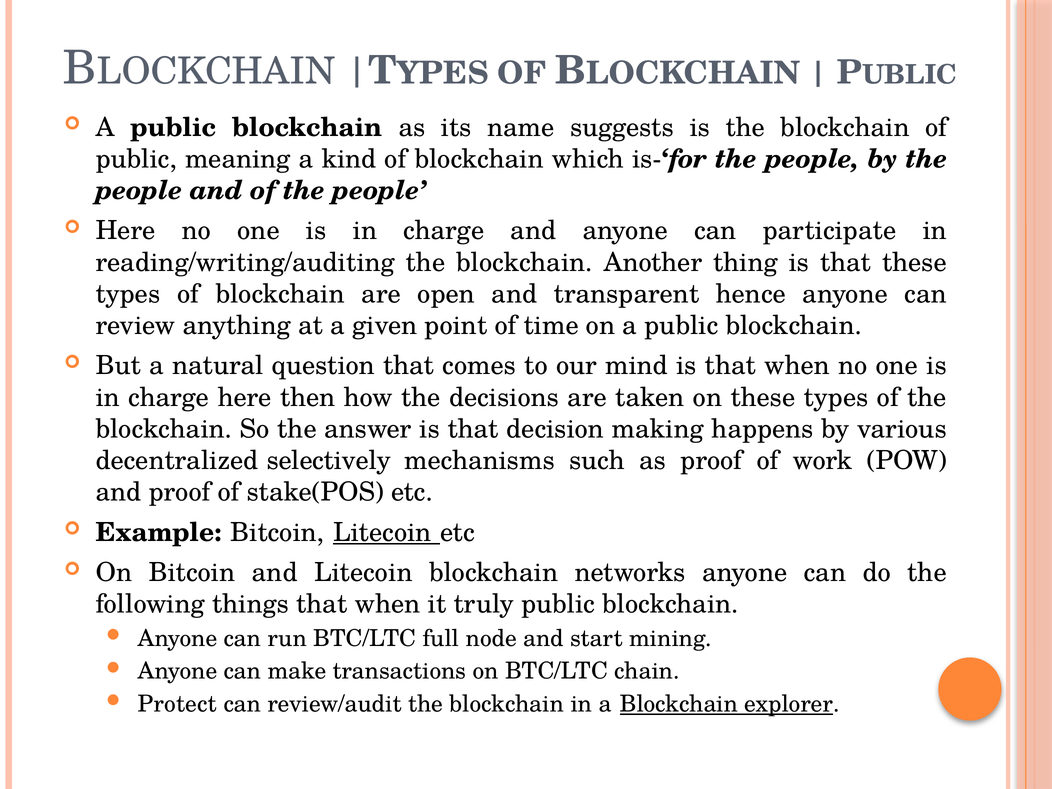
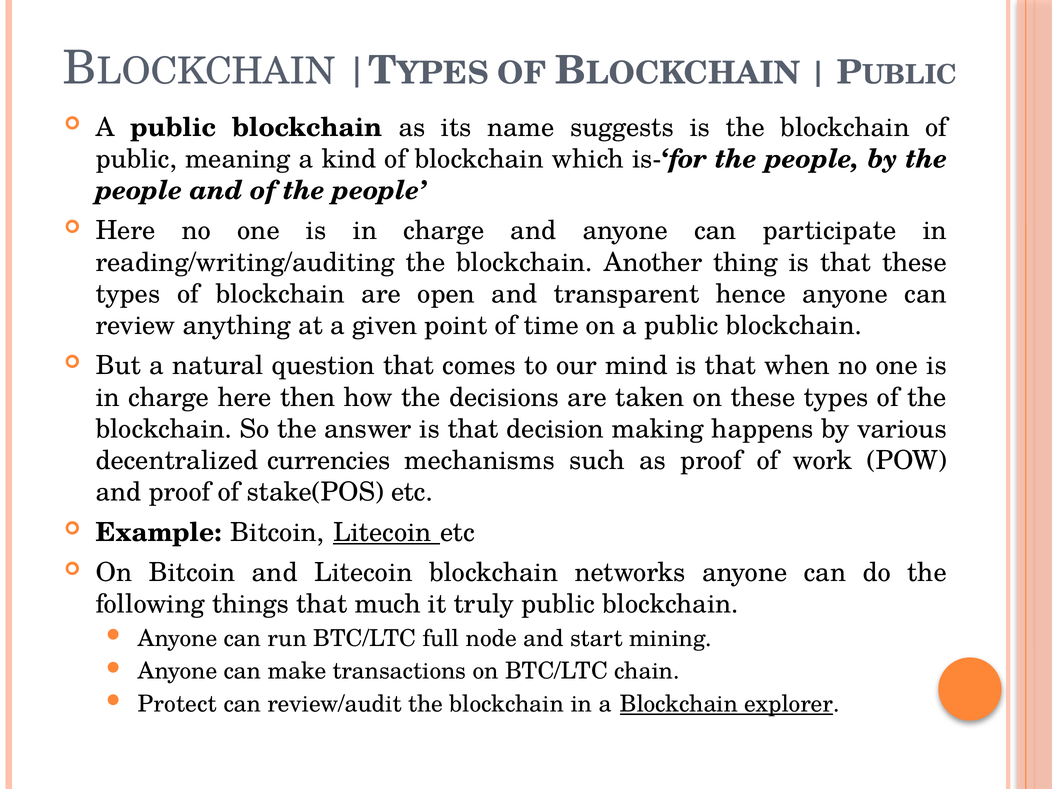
selectively: selectively -> currencies
things that when: when -> much
